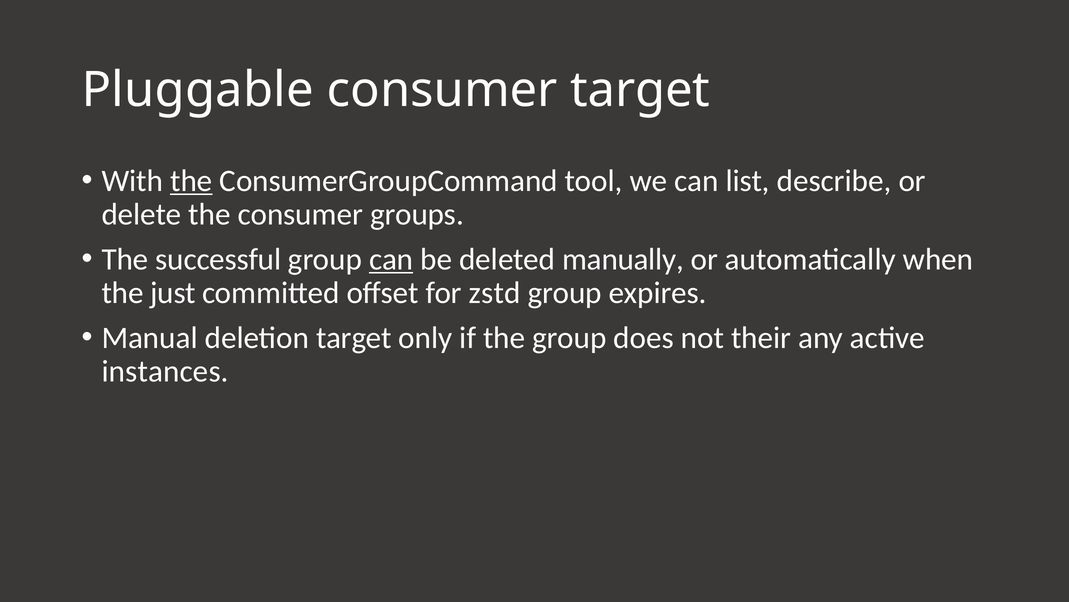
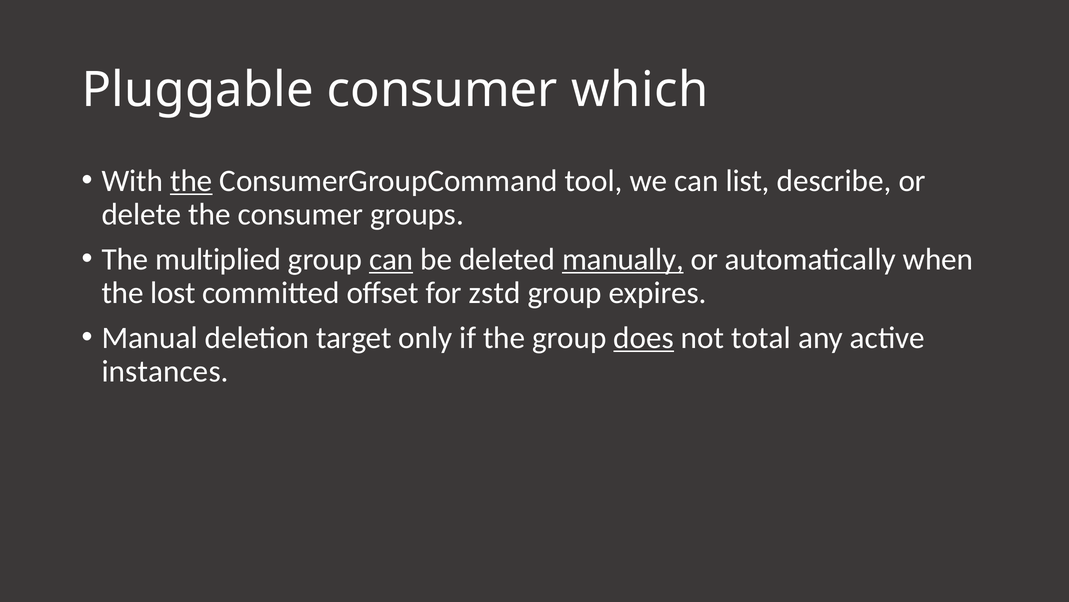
consumer target: target -> which
successful: successful -> multiplied
manually underline: none -> present
just: just -> lost
does underline: none -> present
their: their -> total
